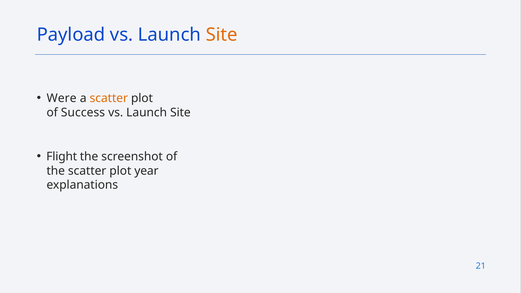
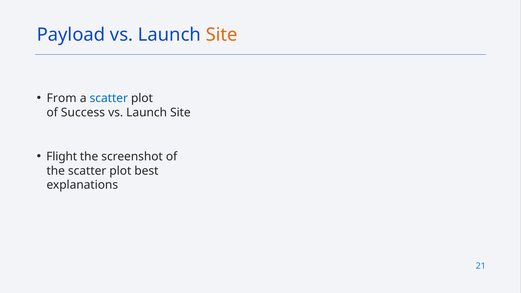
Were: Were -> From
scatter at (109, 98) colour: orange -> blue
year: year -> best
